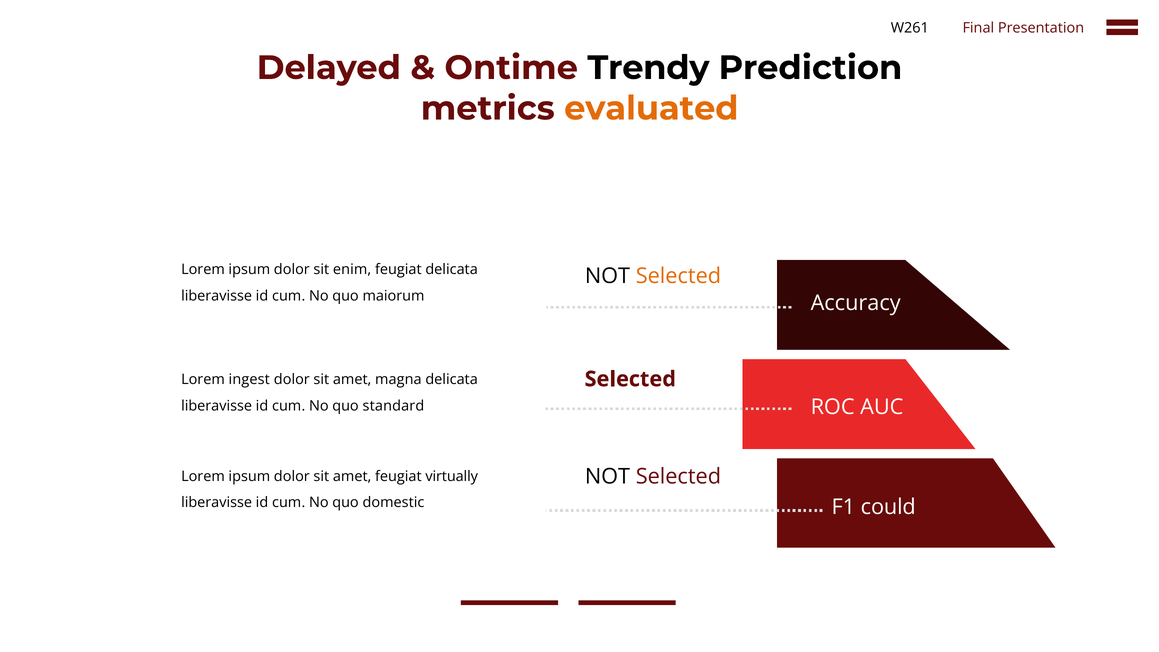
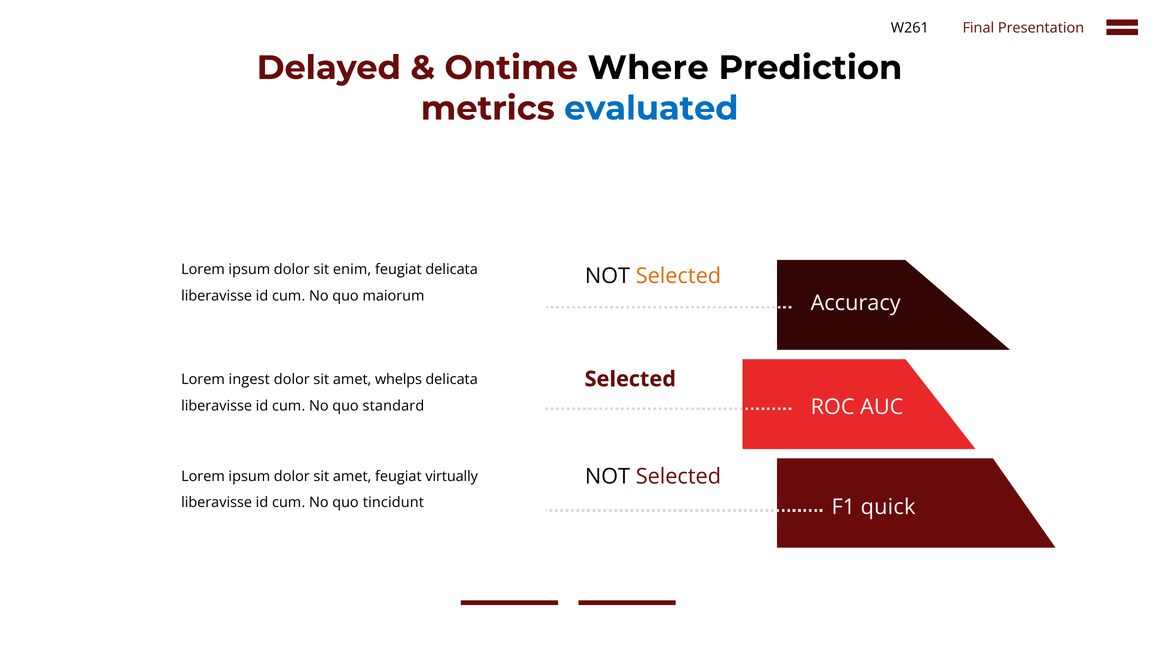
Trendy: Trendy -> Where
evaluated colour: orange -> blue
magna: magna -> whelps
domestic: domestic -> tincidunt
could: could -> quick
